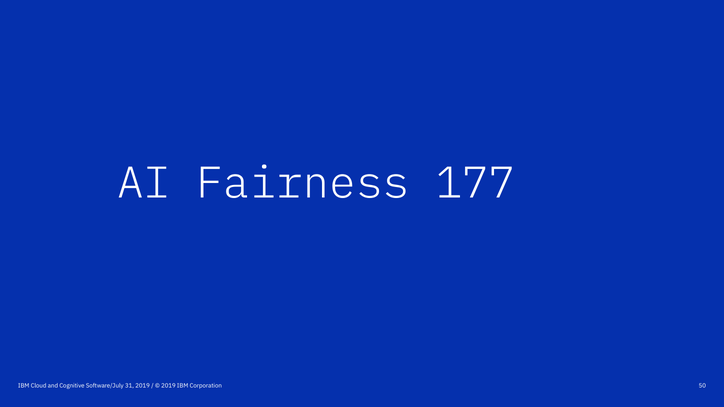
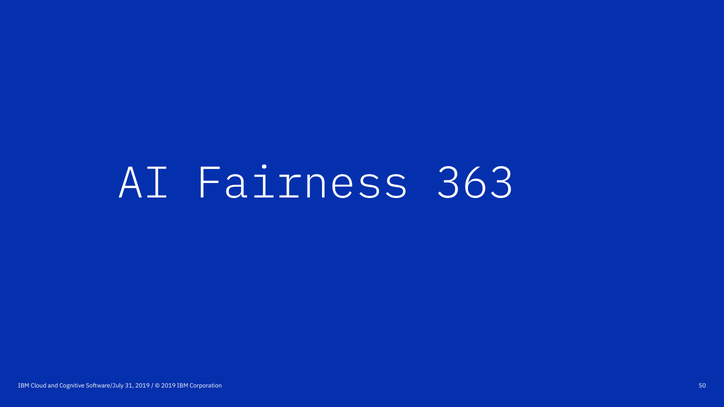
177: 177 -> 363
